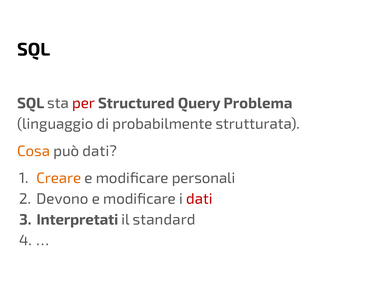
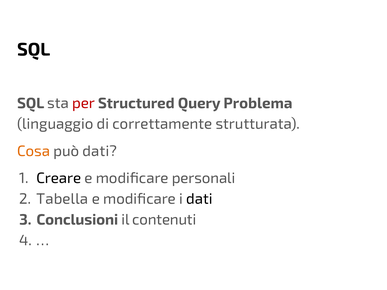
probabilmente: probabilmente -> correttamente
Creare colour: orange -> black
Devono: Devono -> Tabella
dati at (199, 199) colour: red -> black
Interpretati: Interpretati -> Conclusioni
standard: standard -> contenuti
